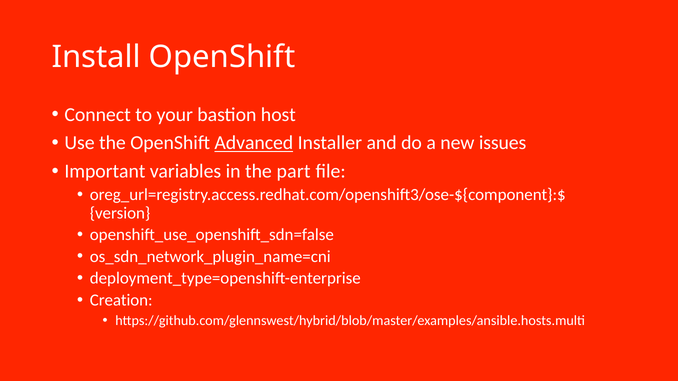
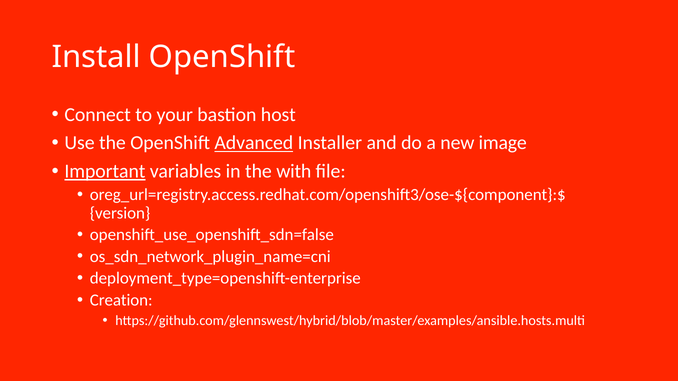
issues: issues -> image
Important underline: none -> present
part: part -> with
